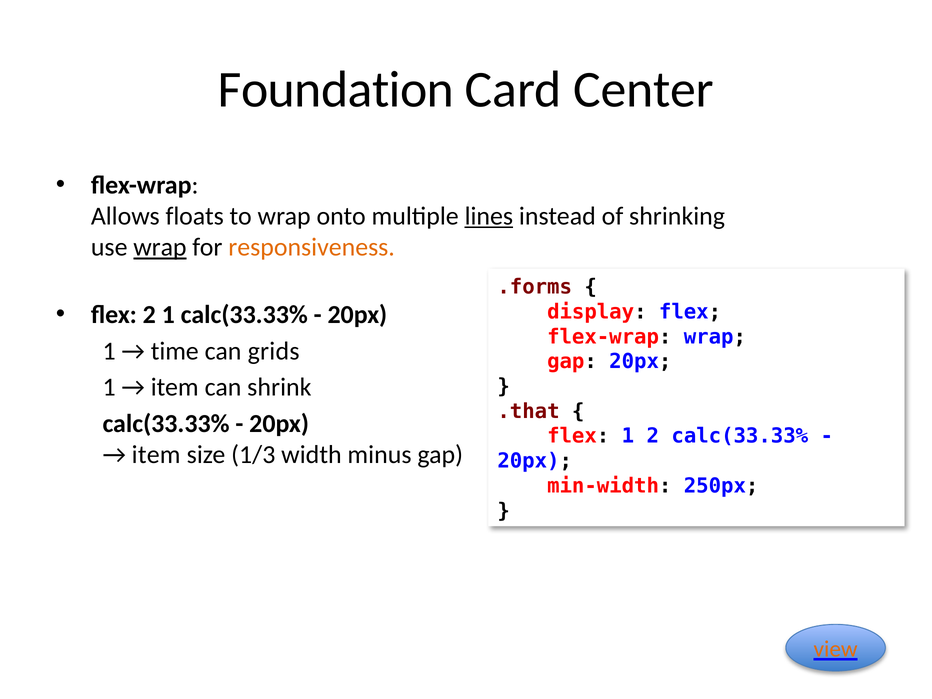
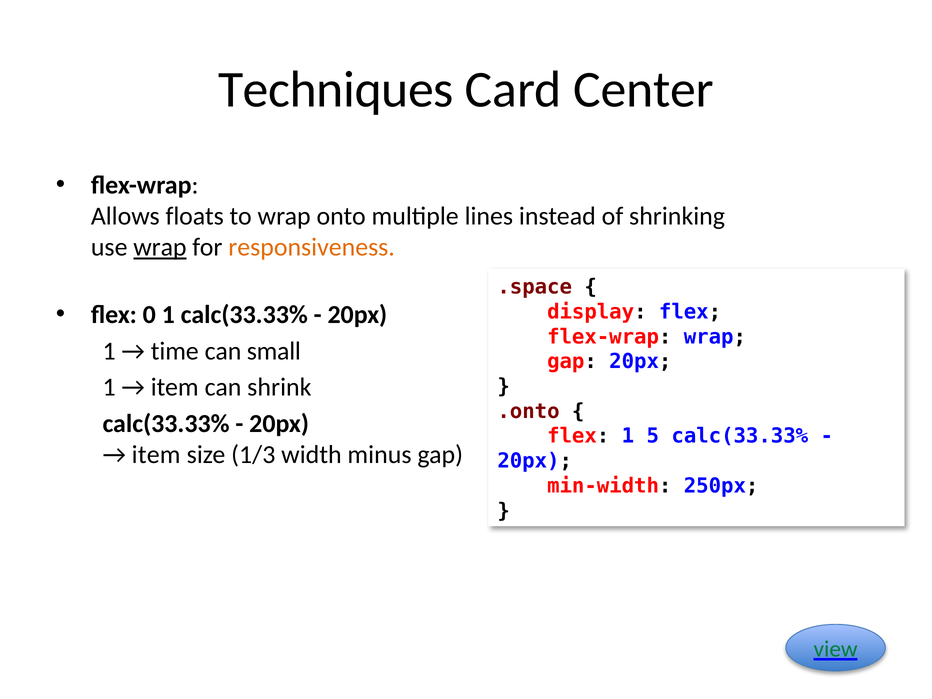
Foundation: Foundation -> Techniques
lines underline: present -> none
.forms: .forms -> .space
flex 2: 2 -> 0
grids: grids -> small
.that: .that -> .onto
1 2: 2 -> 5
view colour: orange -> green
